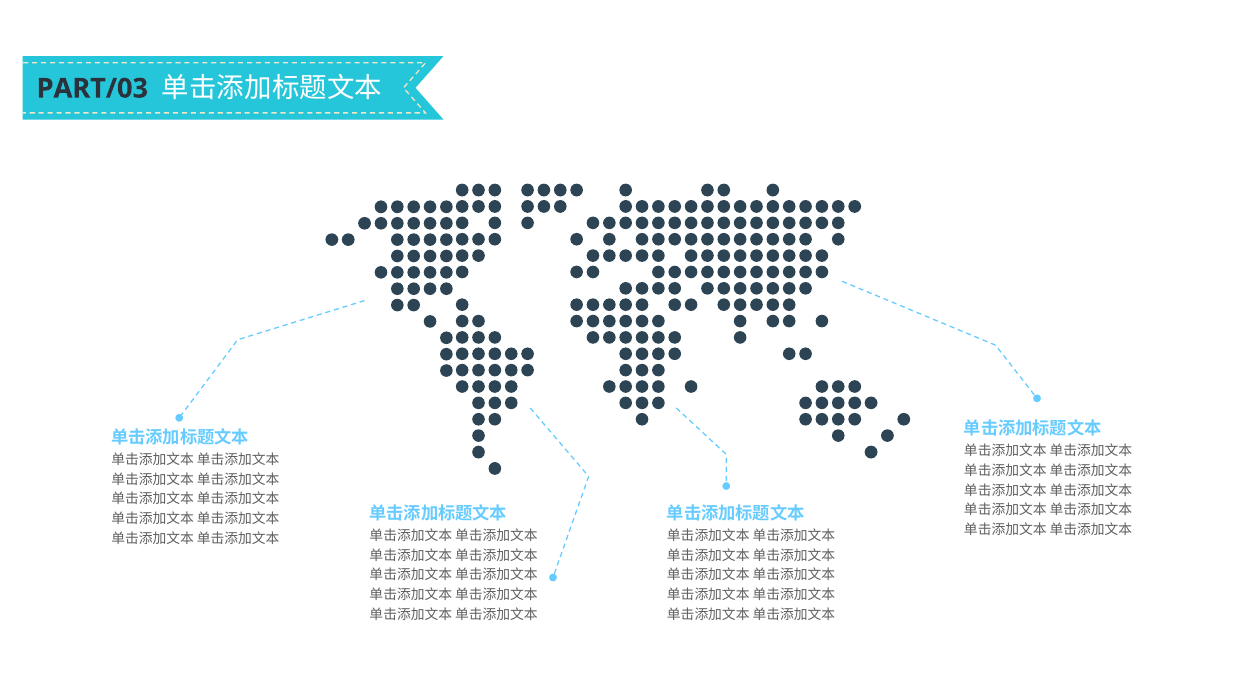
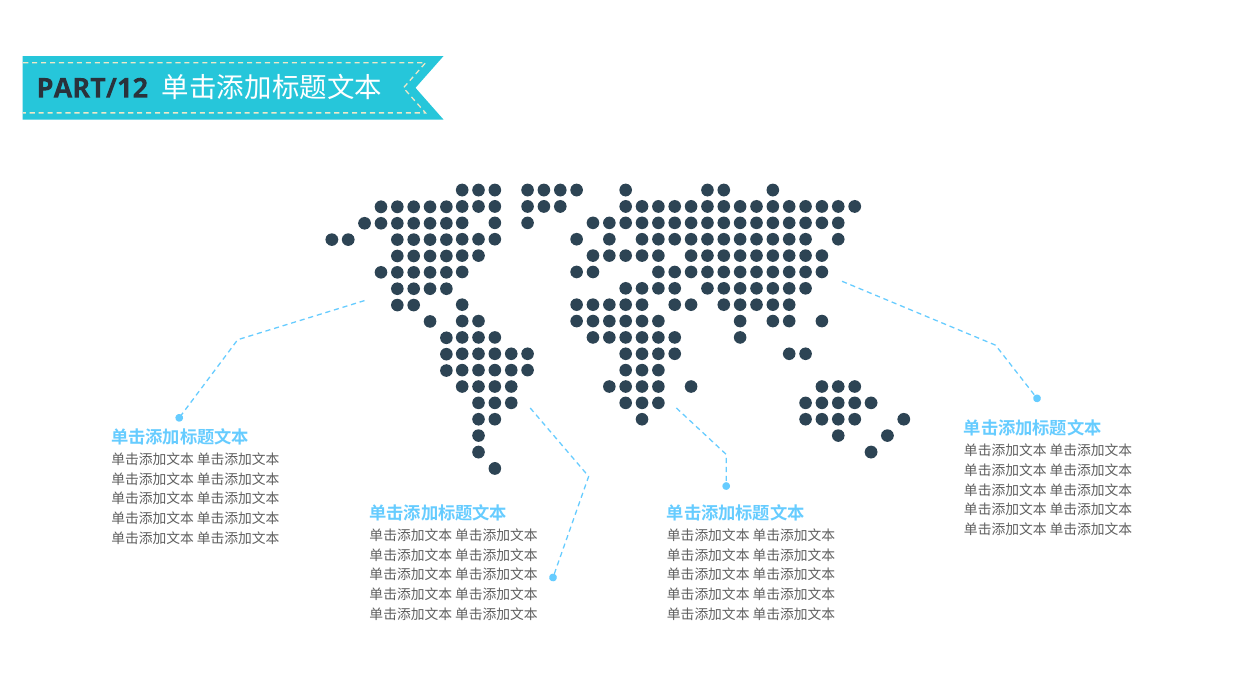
PART/03: PART/03 -> PART/12
